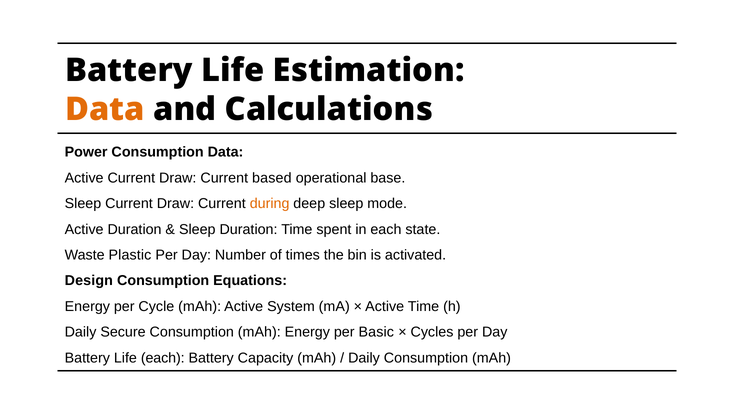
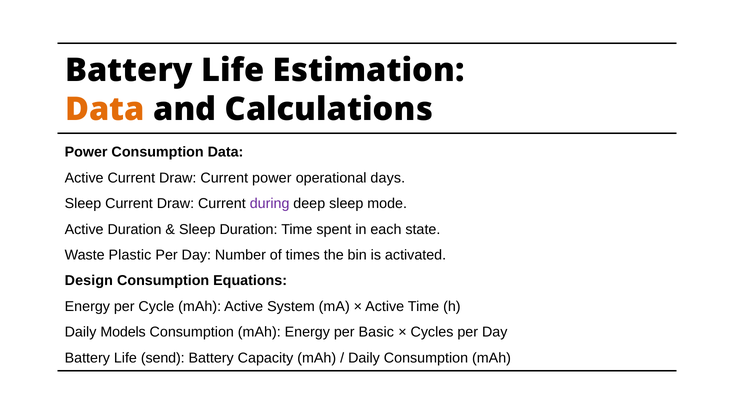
Current based: based -> power
base: base -> days
during colour: orange -> purple
Secure: Secure -> Models
Life each: each -> send
